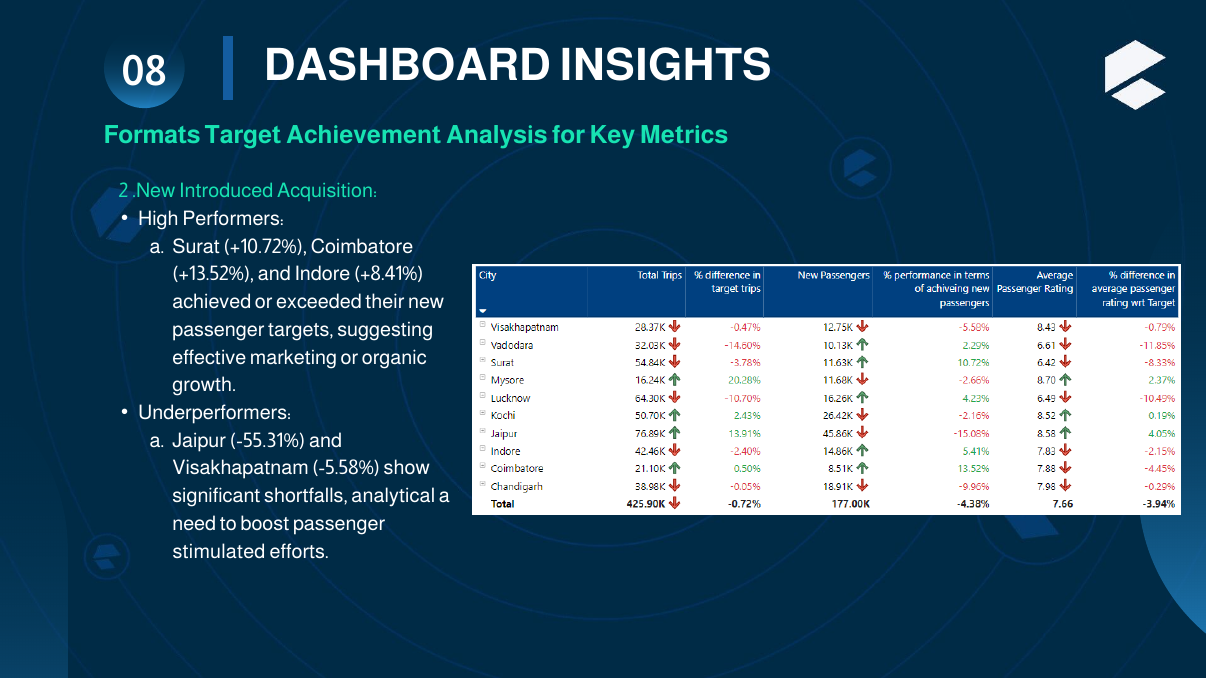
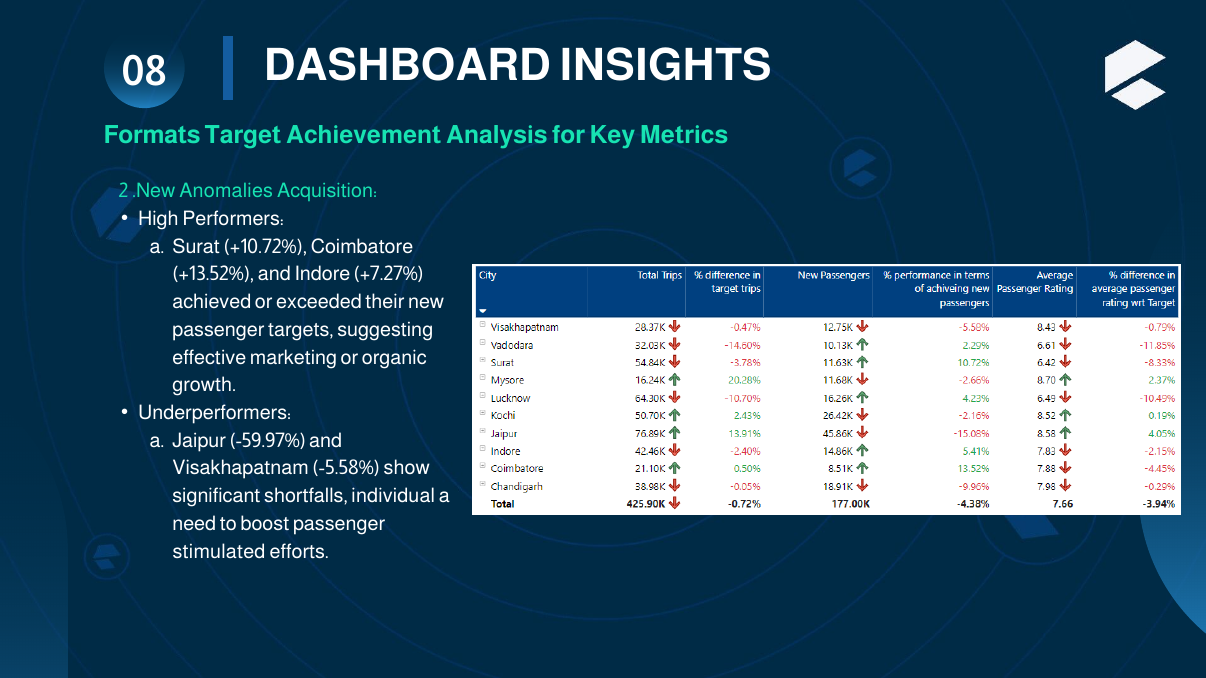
Introduced: Introduced -> Anomalies
+8.41%: +8.41% -> +7.27%
-55.31%: -55.31% -> -59.97%
analytical: analytical -> individual
